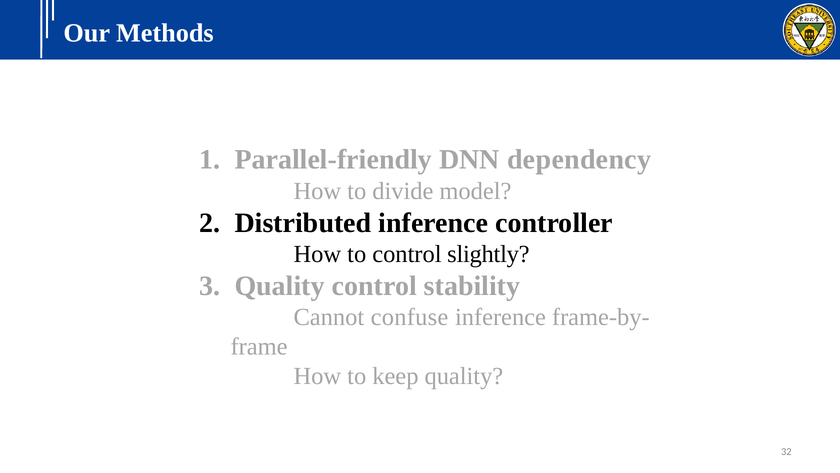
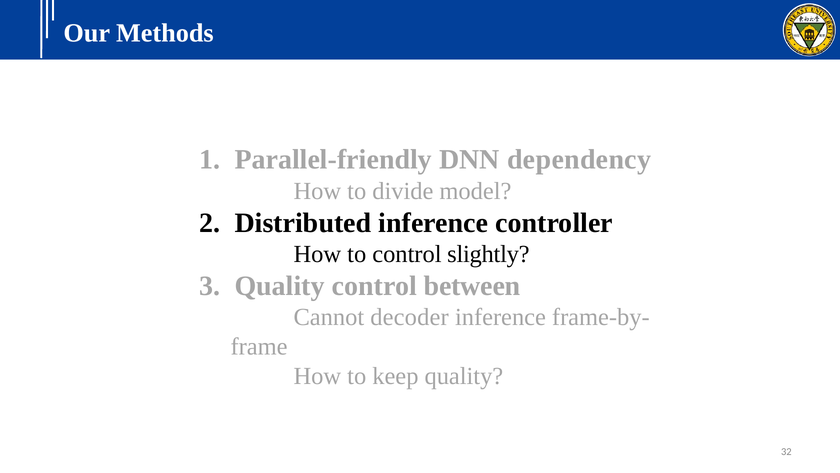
stability: stability -> between
confuse: confuse -> decoder
